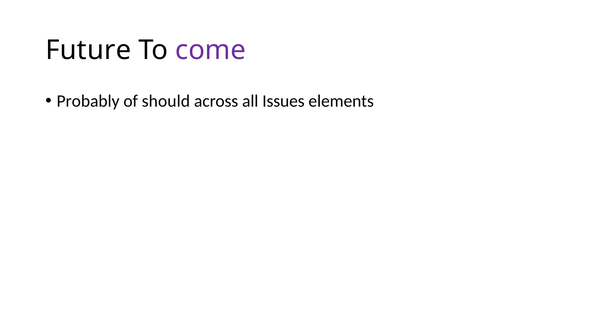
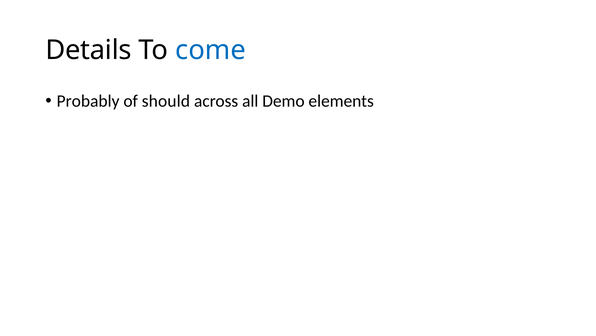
Future: Future -> Details
come colour: purple -> blue
Issues: Issues -> Demo
